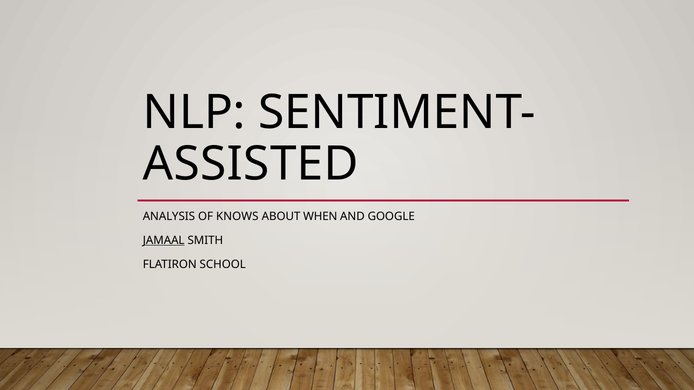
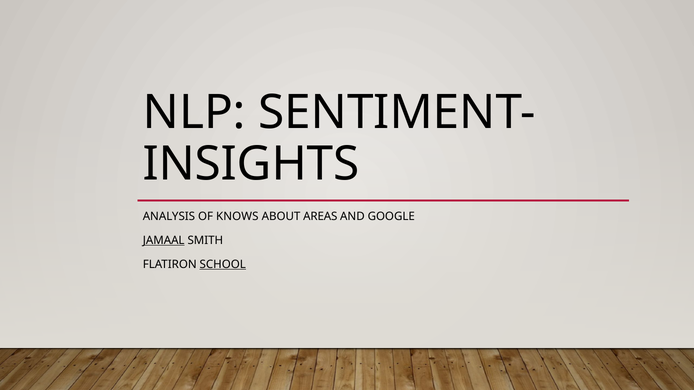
ASSISTED: ASSISTED -> INSIGHTS
WHEN: WHEN -> AREAS
SCHOOL underline: none -> present
